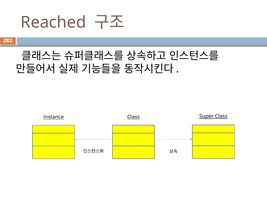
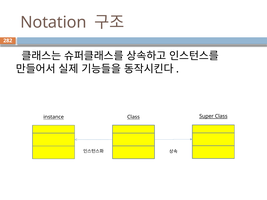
Reached: Reached -> Notation
